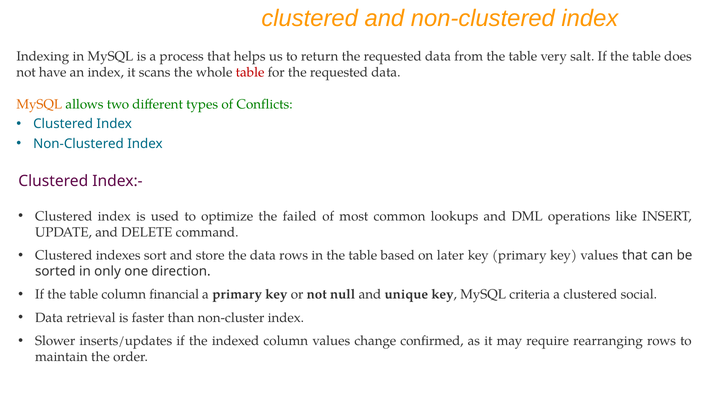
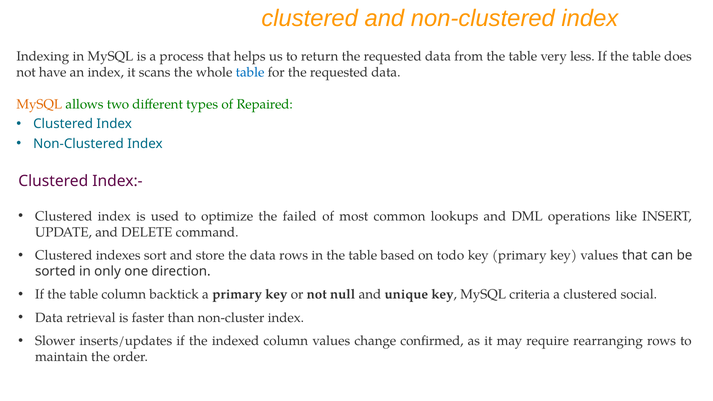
salt: salt -> less
table at (250, 72) colour: red -> blue
Conflicts: Conflicts -> Repaired
later: later -> todo
financial: financial -> backtick
